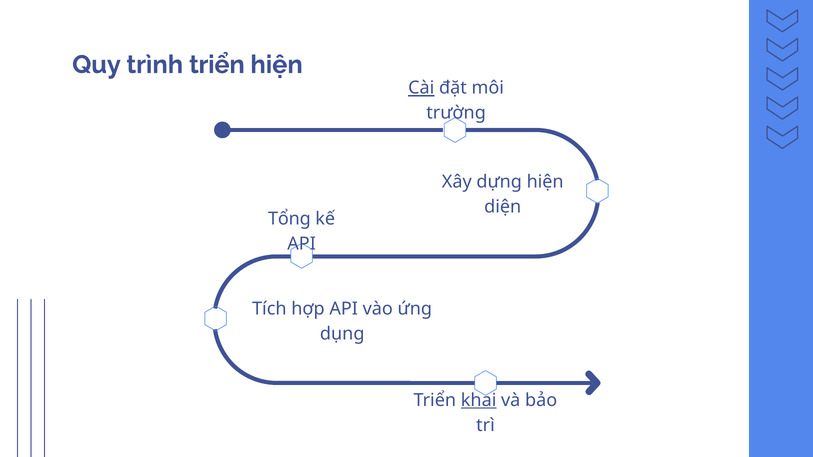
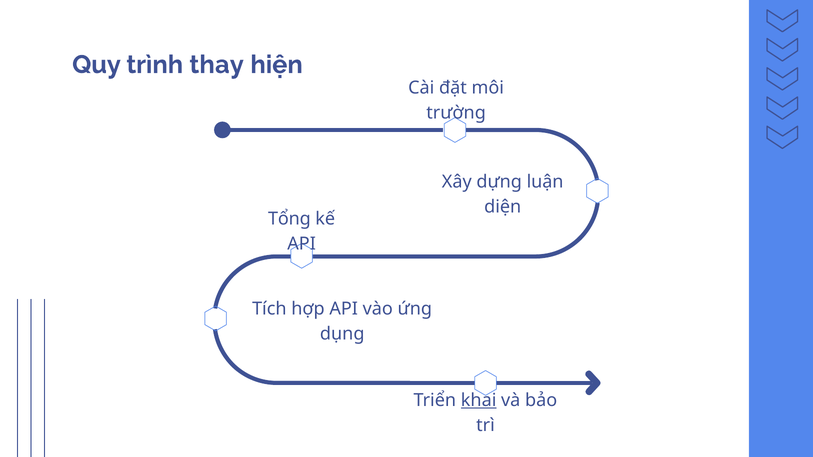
trình triển: triển -> thay
Cài underline: present -> none
dựng hiện: hiện -> luận
